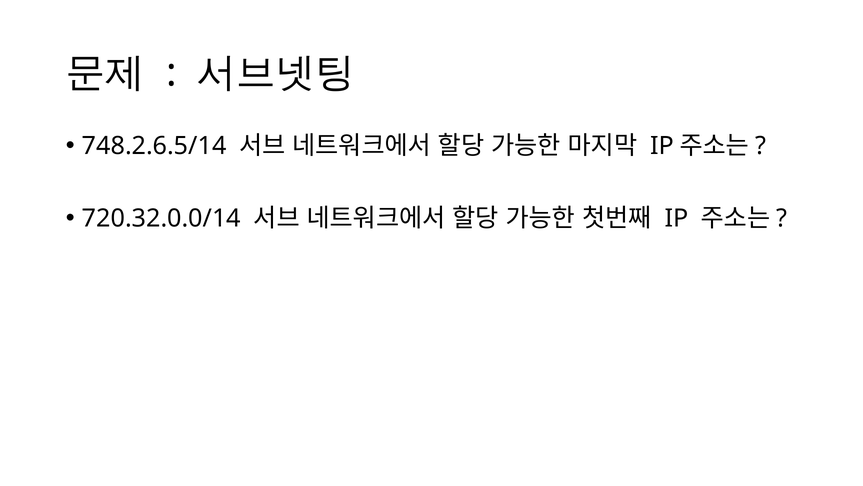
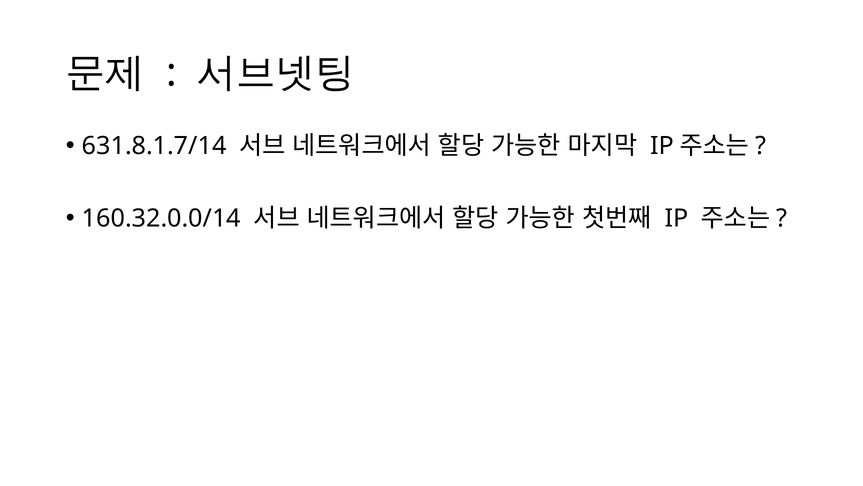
748.2.6.5/14: 748.2.6.5/14 -> 631.8.1.7/14
720.32.0.0/14: 720.32.0.0/14 -> 160.32.0.0/14
